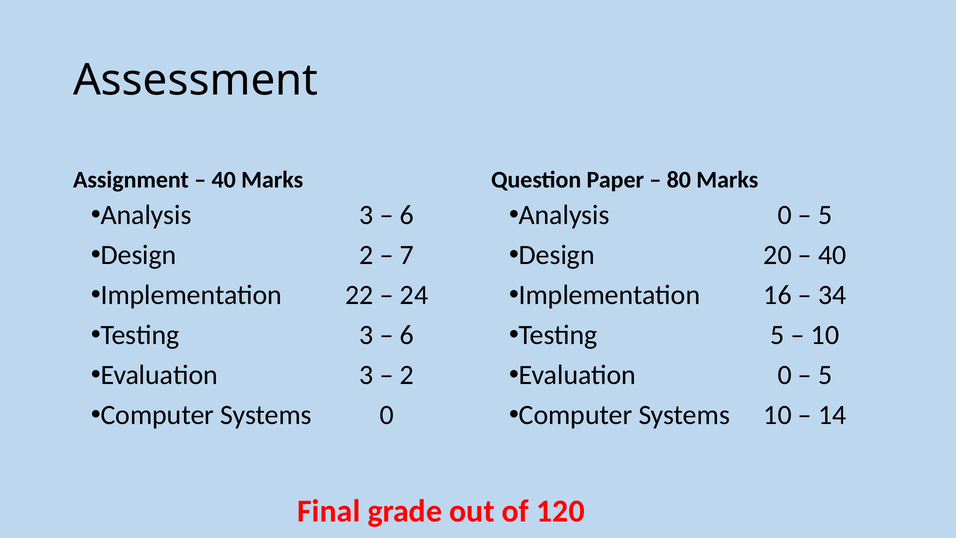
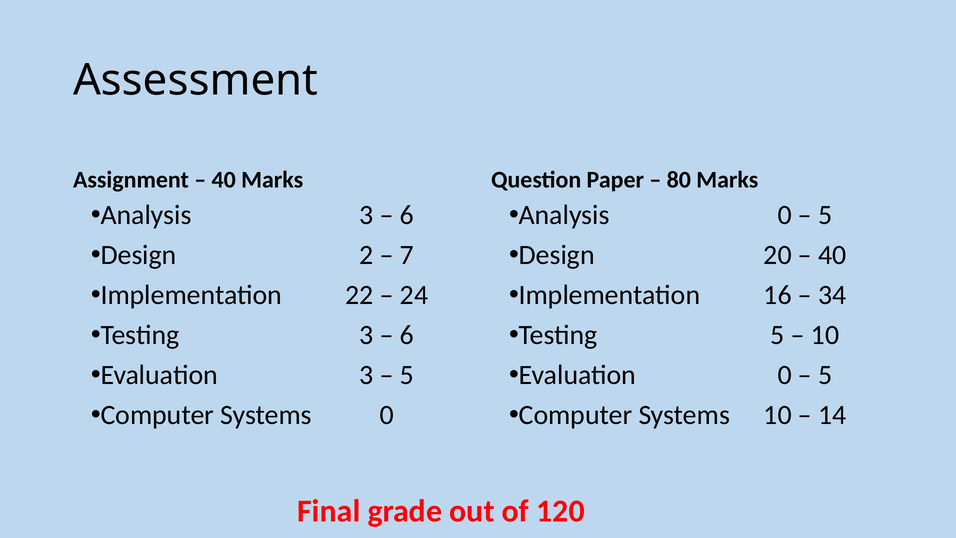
2 at (407, 375): 2 -> 5
